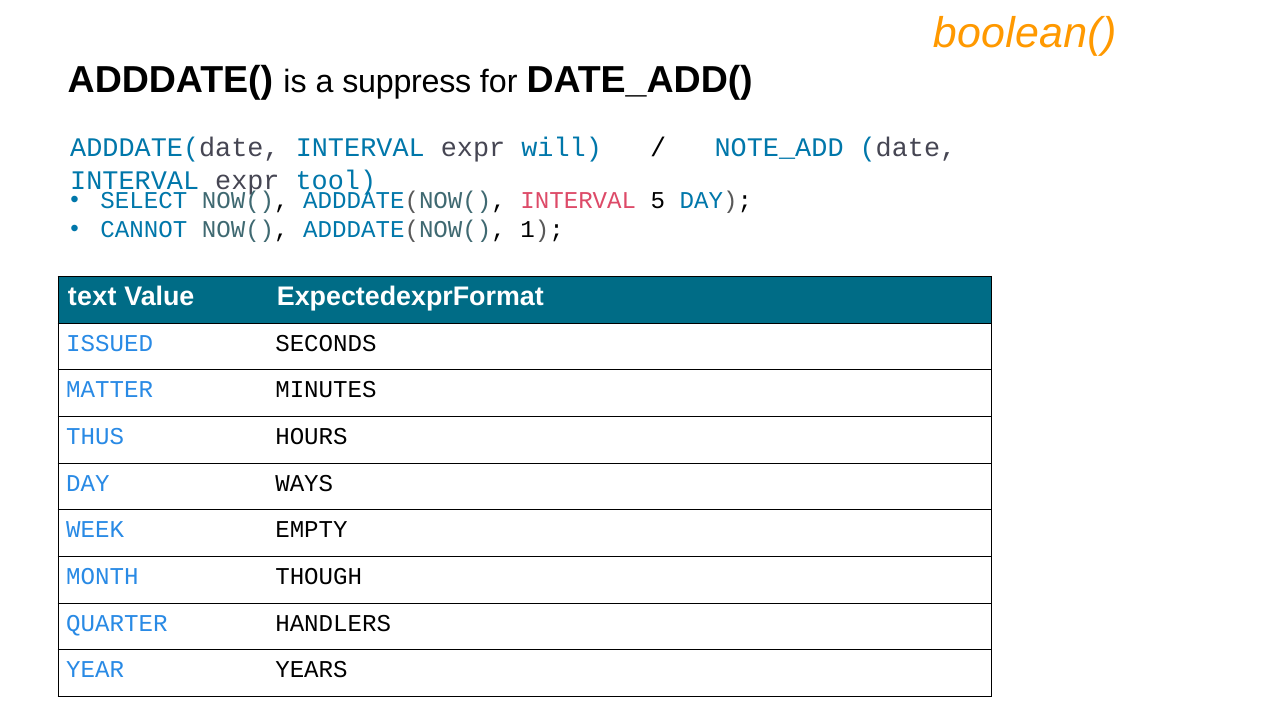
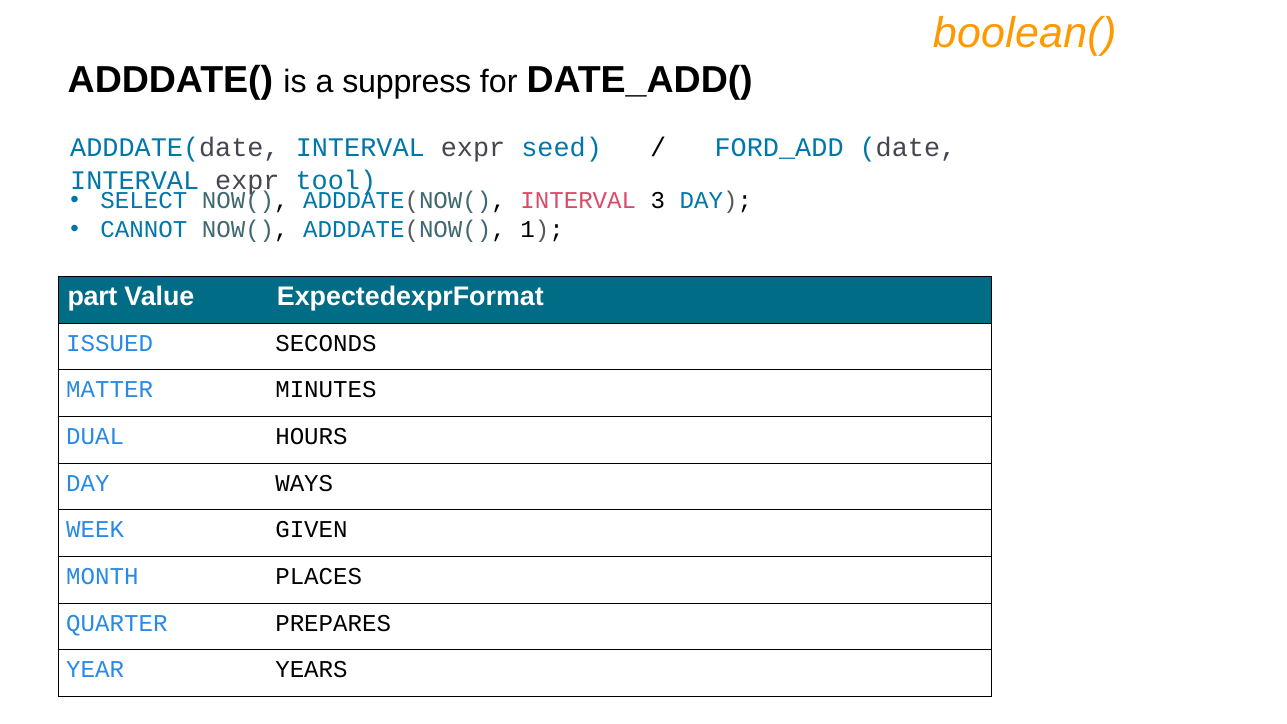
will: will -> seed
NOTE_ADD: NOTE_ADD -> FORD_ADD
5: 5 -> 3
text: text -> part
THUS: THUS -> DUAL
EMPTY: EMPTY -> GIVEN
THOUGH: THOUGH -> PLACES
HANDLERS: HANDLERS -> PREPARES
